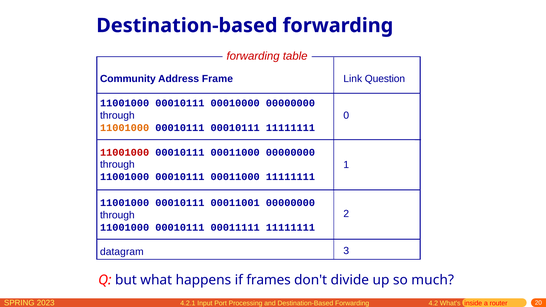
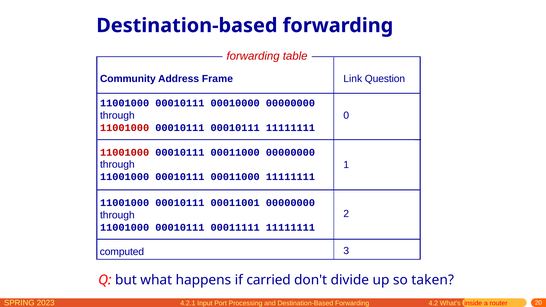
11001000 at (125, 128) colour: orange -> red
datagram: datagram -> computed
frames: frames -> carried
much: much -> taken
